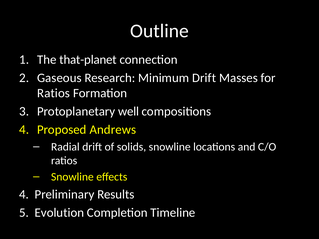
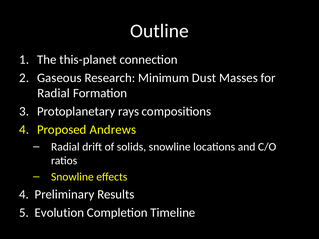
that-planet: that-planet -> this-planet
Minimum Drift: Drift -> Dust
Ratios at (54, 93): Ratios -> Radial
well: well -> rays
